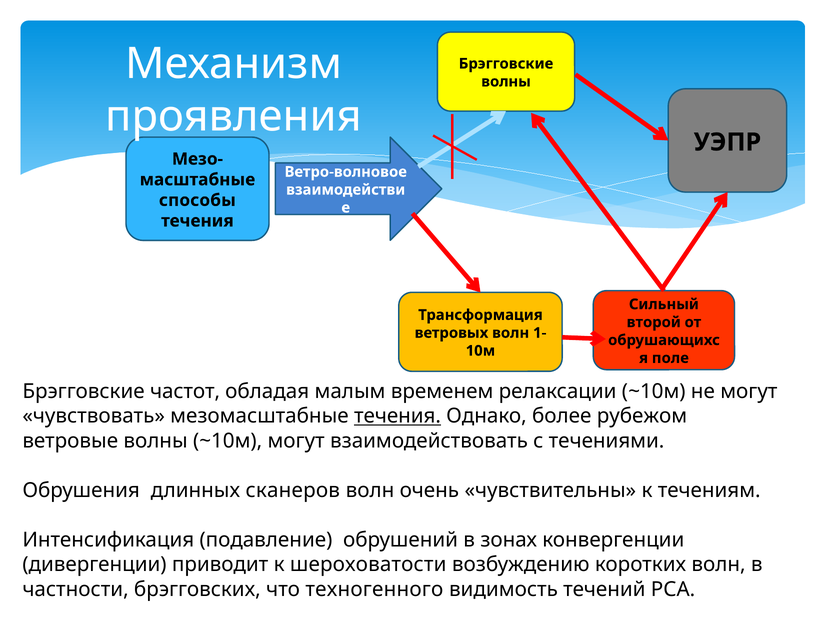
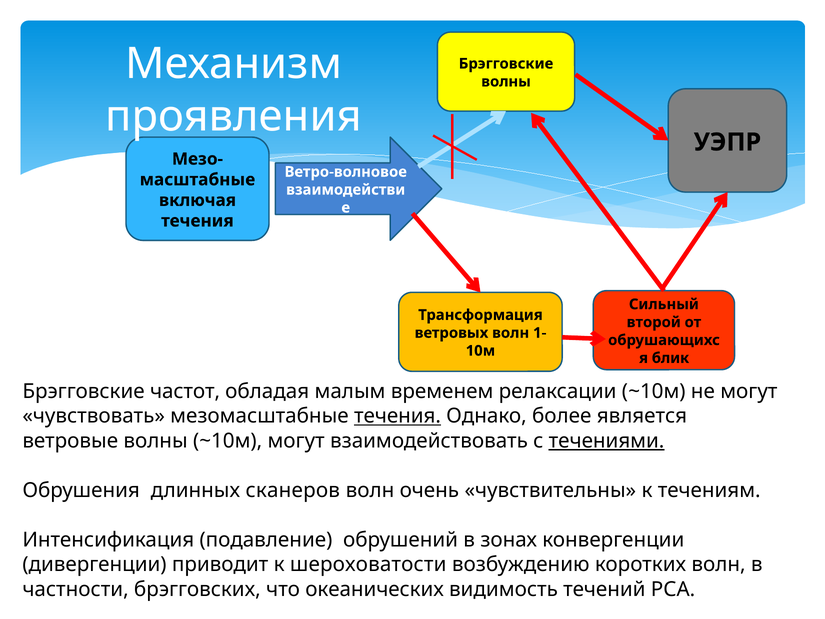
способы: способы -> включая
поле: поле -> блик
рубежом: рубежом -> является
течениями underline: none -> present
техногенного: техногенного -> океанических
